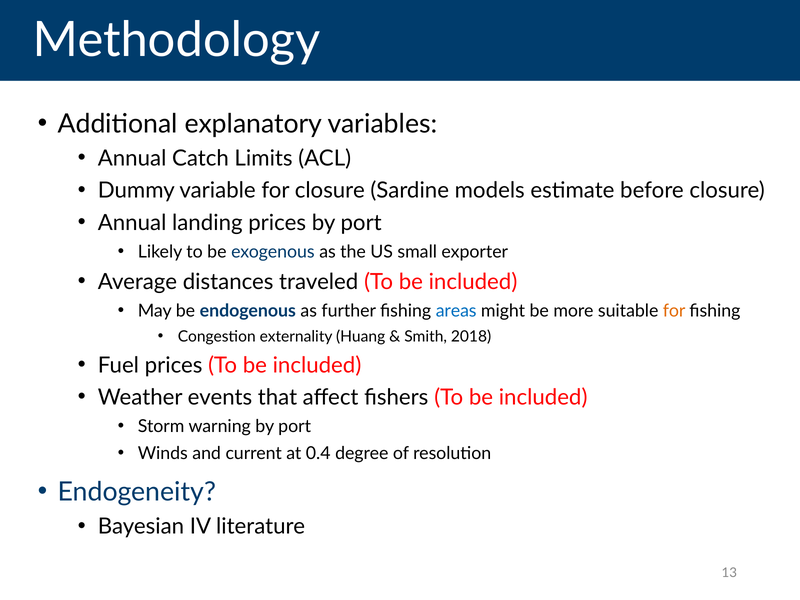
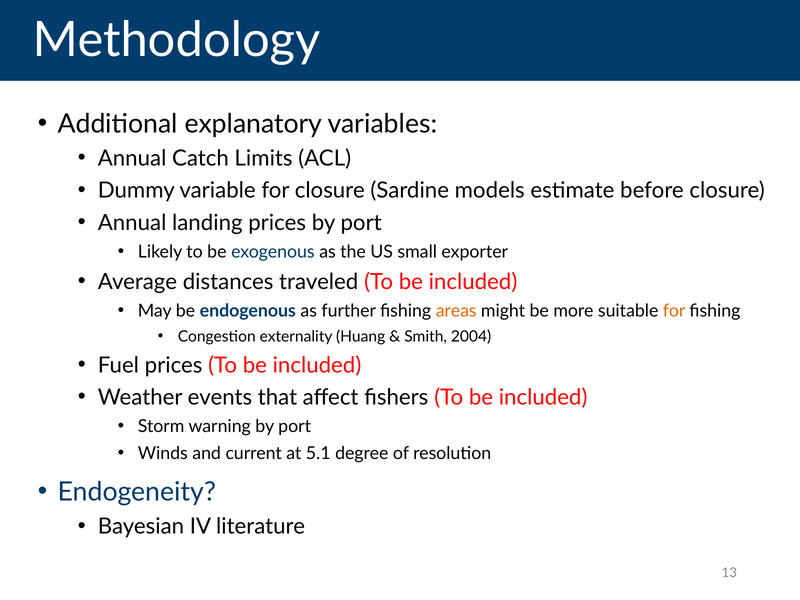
areas colour: blue -> orange
2018: 2018 -> 2004
0.4: 0.4 -> 5.1
